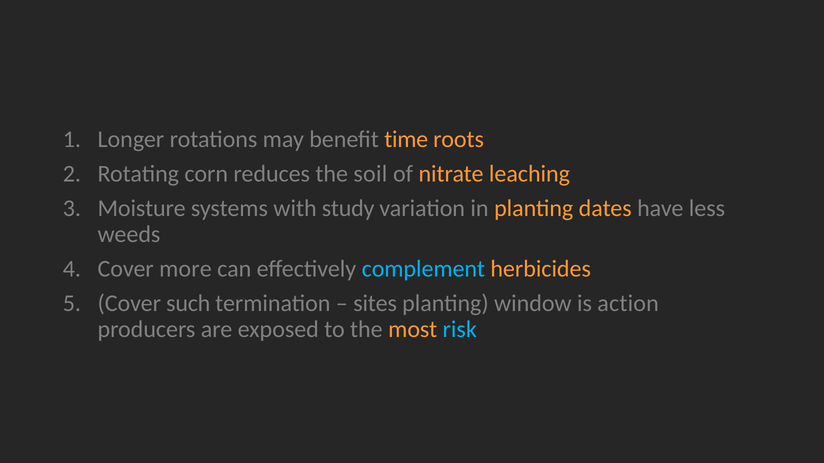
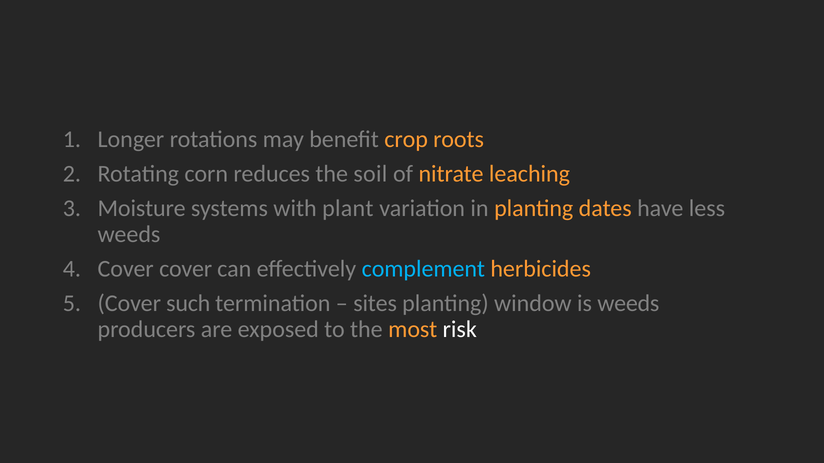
time: time -> crop
study: study -> plant
Cover more: more -> cover
is action: action -> weeds
risk colour: light blue -> white
